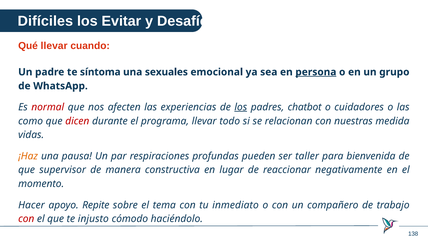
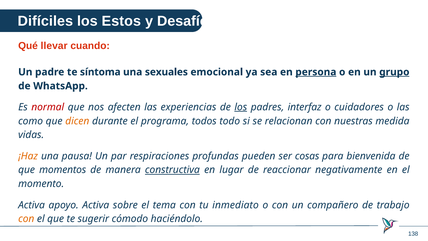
Evitar: Evitar -> Estos
grupo underline: none -> present
chatbot: chatbot -> interfaz
dicen colour: red -> orange
programa llevar: llevar -> todos
taller: taller -> cosas
supervisor: supervisor -> momentos
constructiva underline: none -> present
Hacer at (31, 205): Hacer -> Activa
apoyo Repite: Repite -> Activa
con at (26, 219) colour: red -> orange
injusto: injusto -> sugerir
